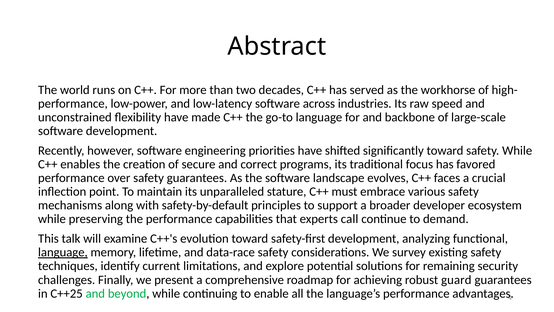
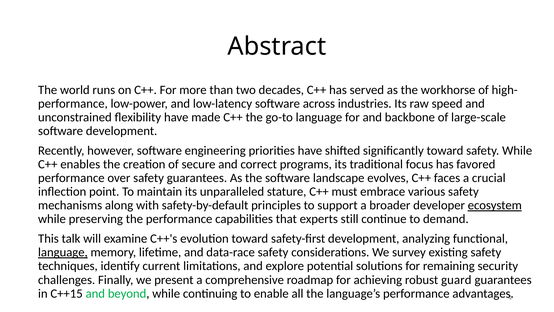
ecosystem underline: none -> present
call: call -> still
C++25: C++25 -> C++15
